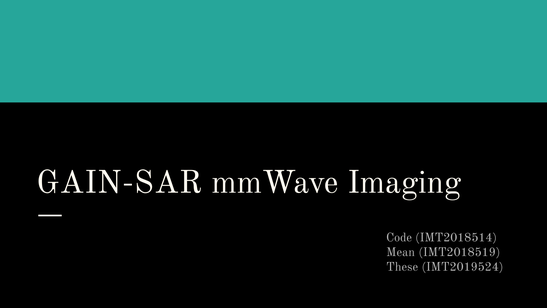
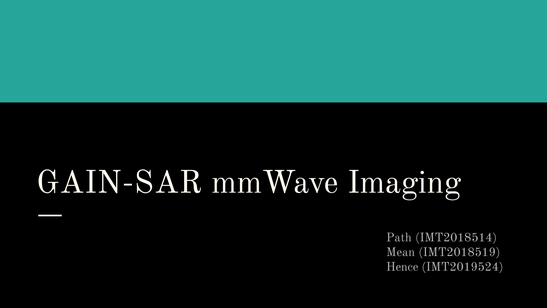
Code: Code -> Path
These: These -> Hence
